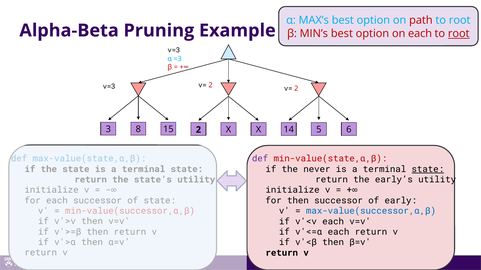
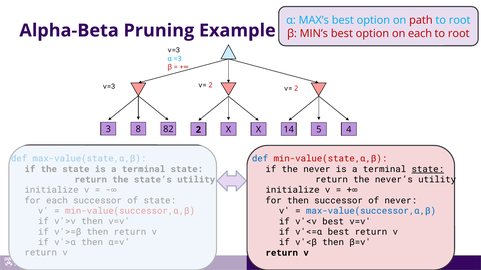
root at (459, 34) underline: present -> none
15: 15 -> 82
6: 6 -> 4
def at (260, 159) colour: purple -> blue
early’s: early’s -> never’s
of early: early -> never
v'<v each: each -> best
v'<=α each: each -> best
